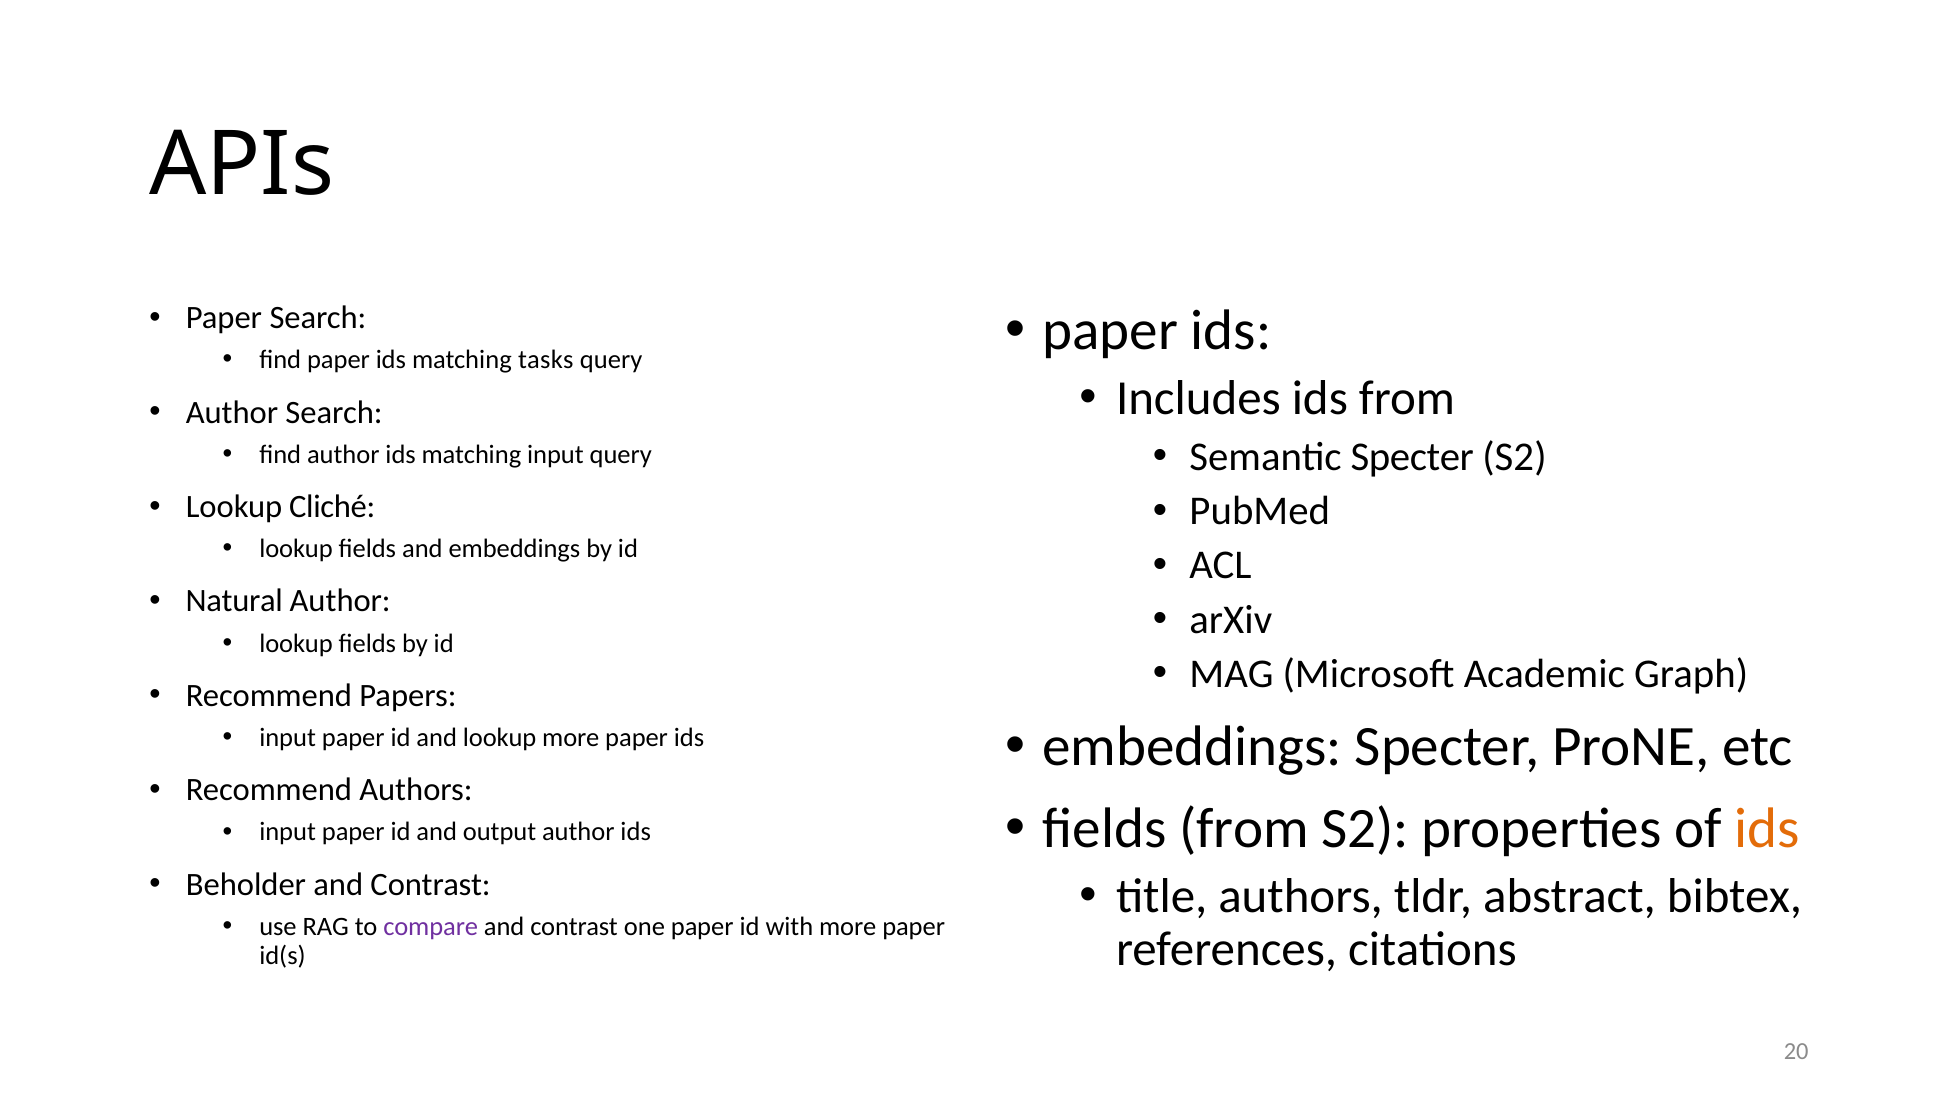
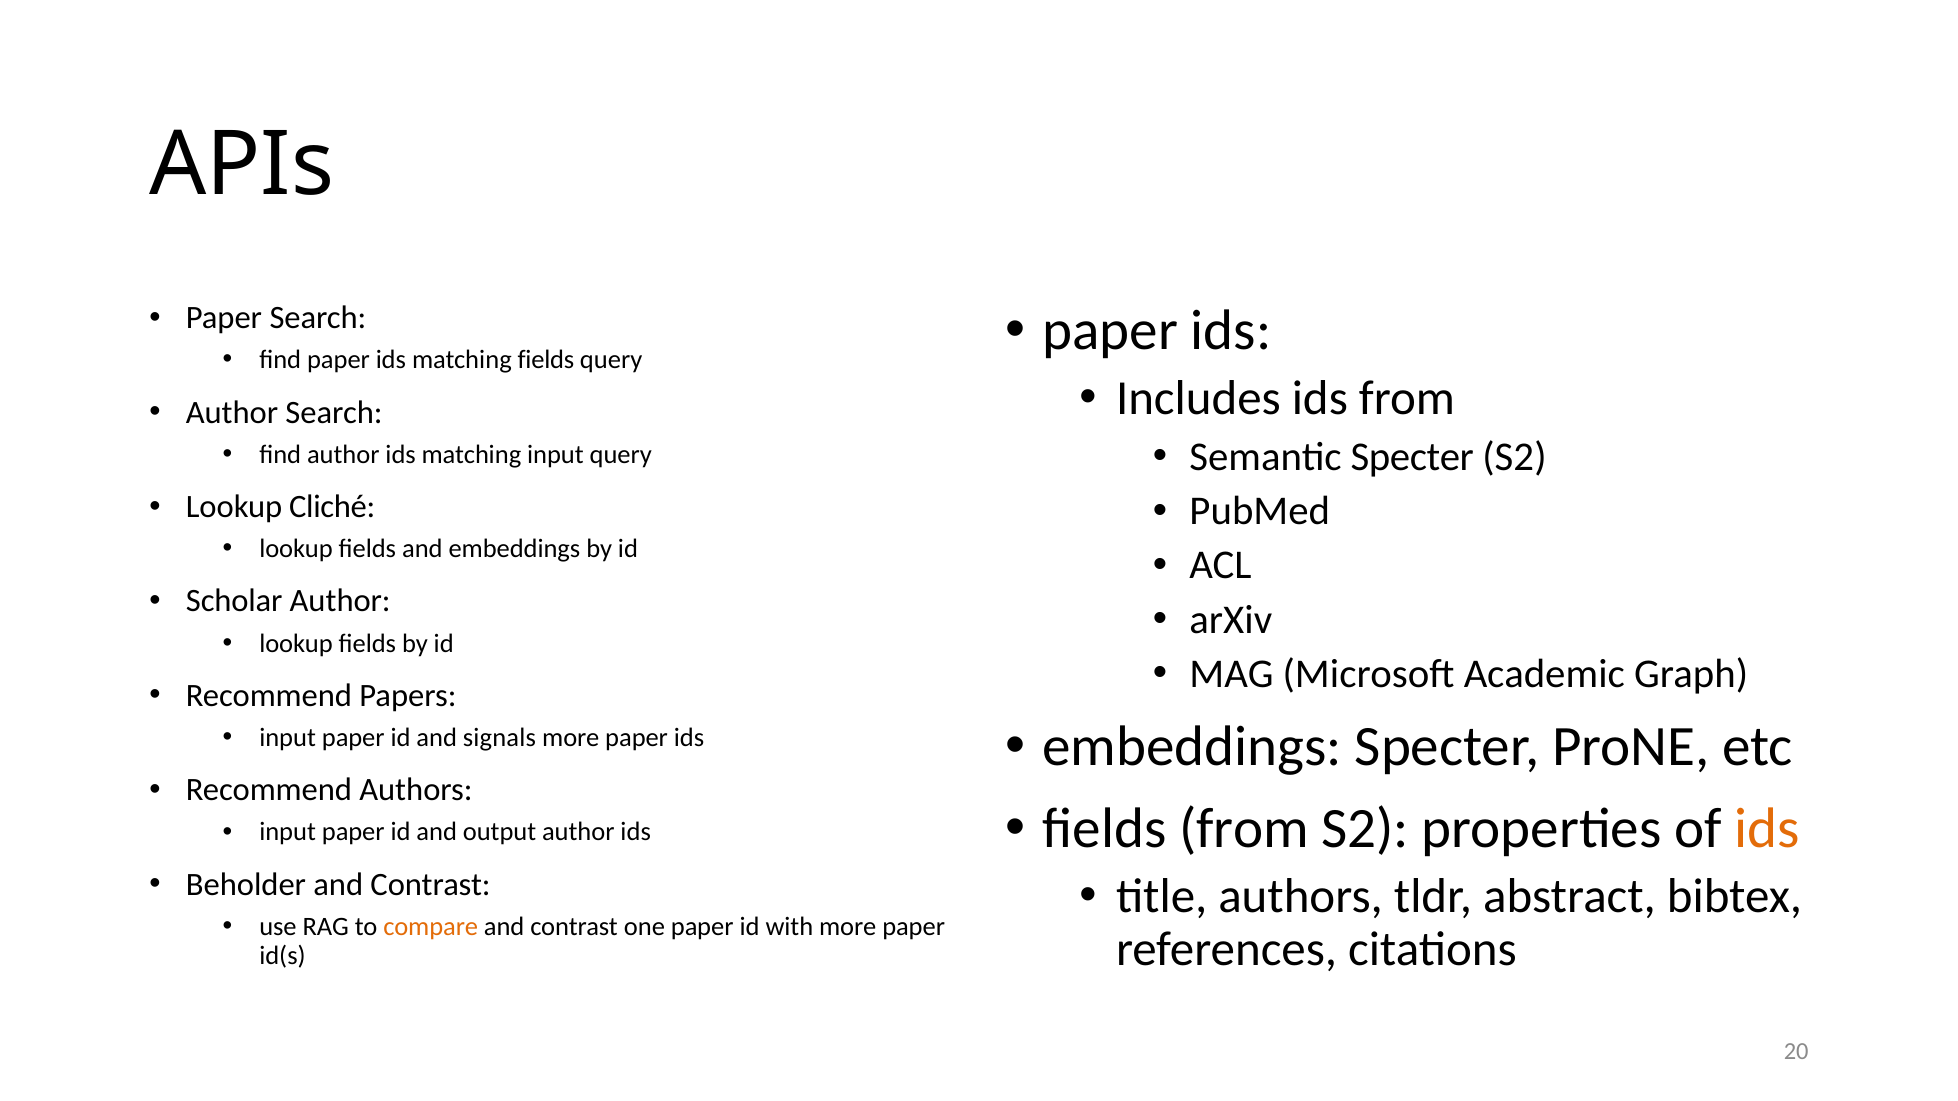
matching tasks: tasks -> fields
Natural: Natural -> Scholar
and lookup: lookup -> signals
compare colour: purple -> orange
